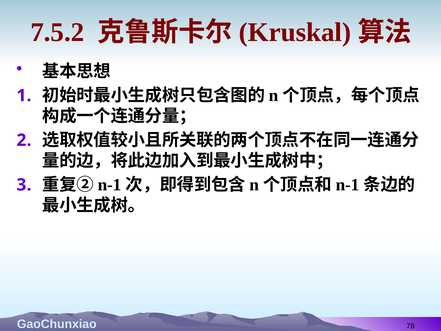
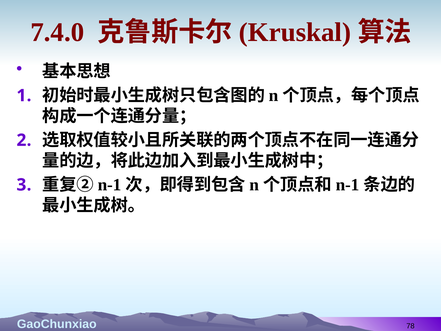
7.5.2: 7.5.2 -> 7.4.0
